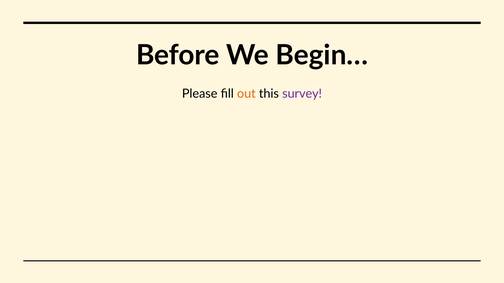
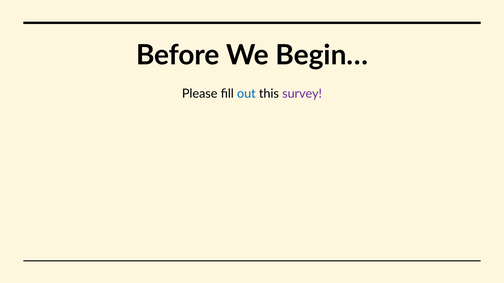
out colour: orange -> blue
